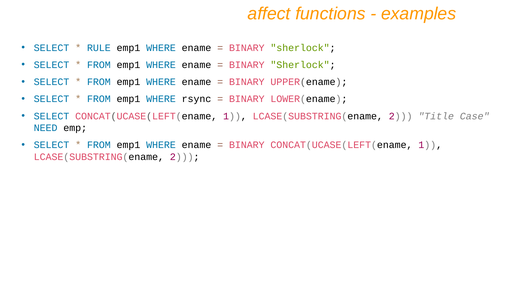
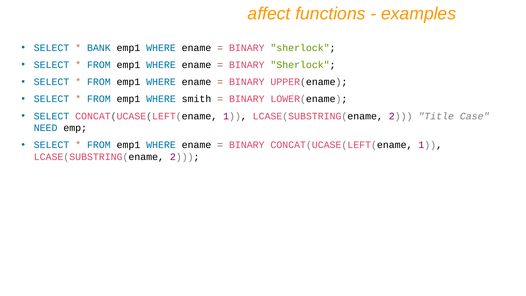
RULE: RULE -> BANK
rsync: rsync -> smith
